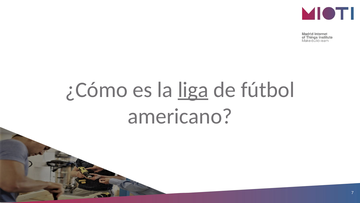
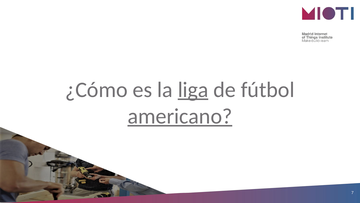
americano underline: none -> present
